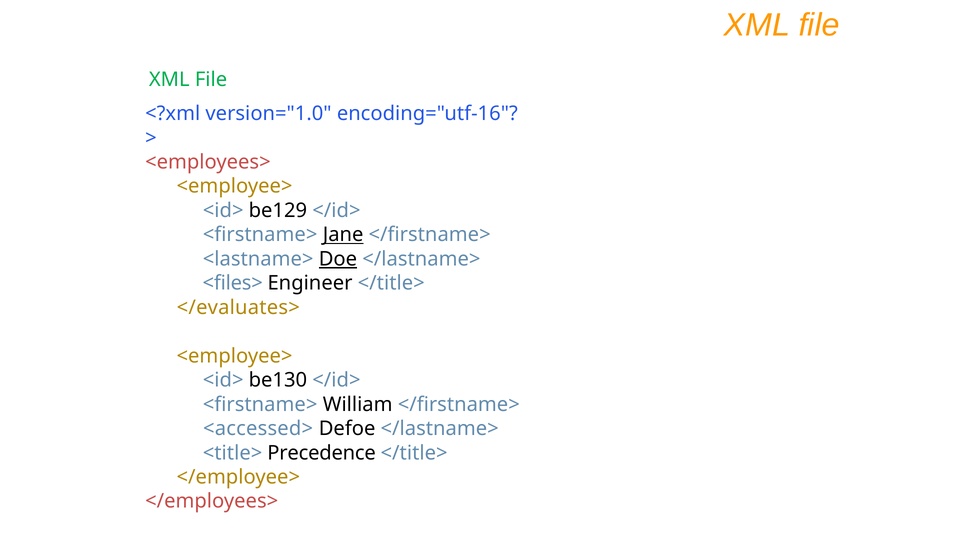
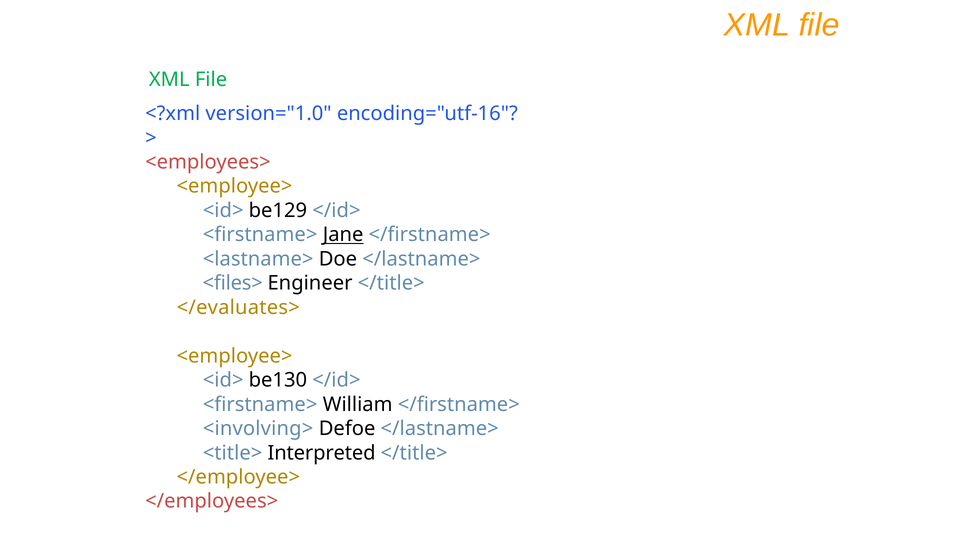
Doe underline: present -> none
<accessed>: <accessed> -> <involving>
Precedence: Precedence -> Interpreted
